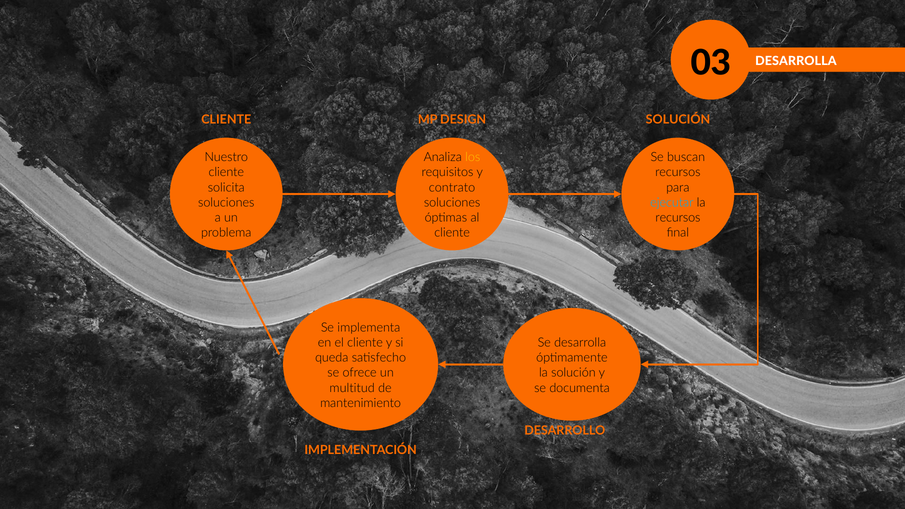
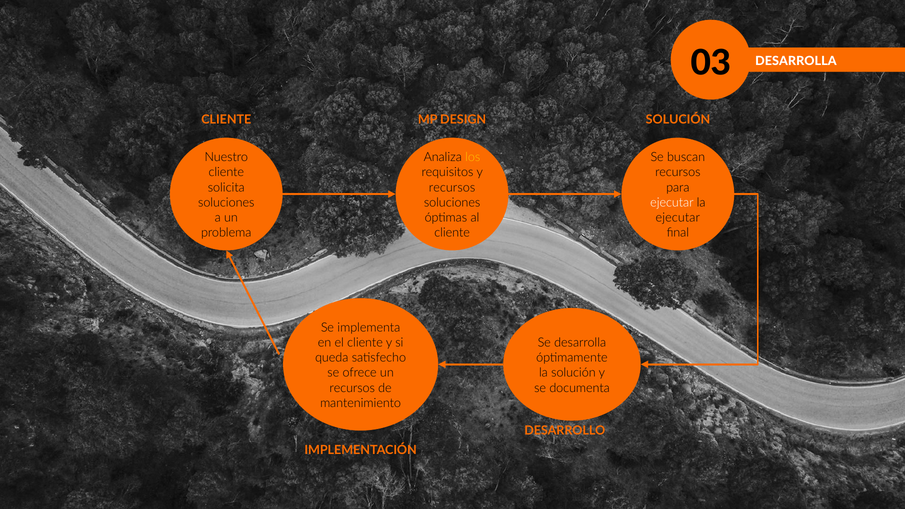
contrato at (452, 187): contrato -> recursos
ejecutar at (672, 203) colour: light blue -> white
recursos at (678, 218): recursos -> ejecutar
multitud at (352, 388): multitud -> recursos
